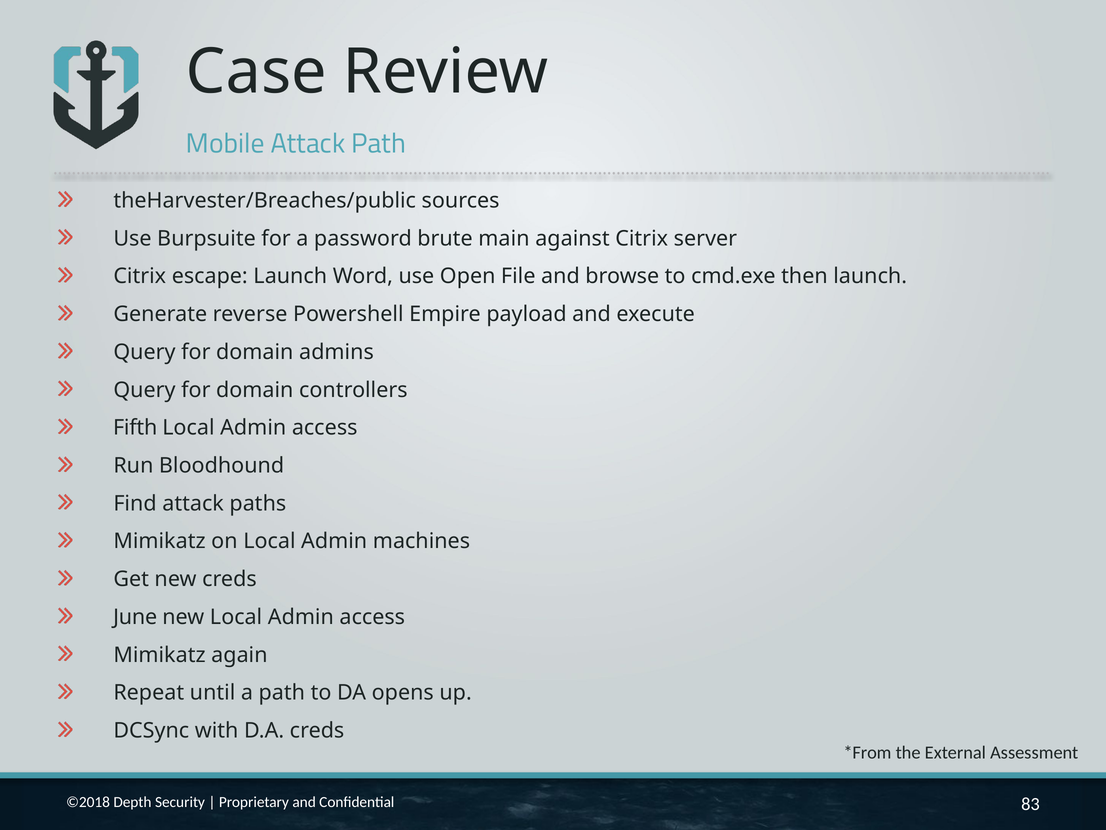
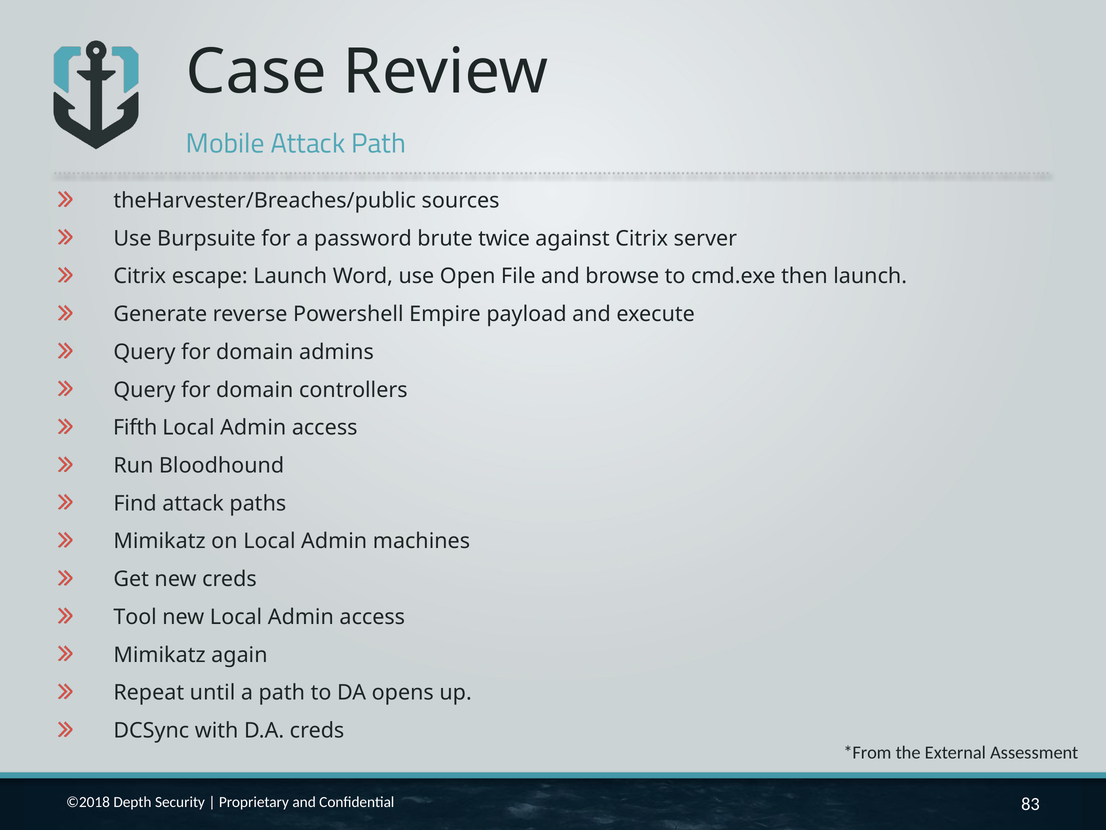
main: main -> twice
June: June -> Tool
